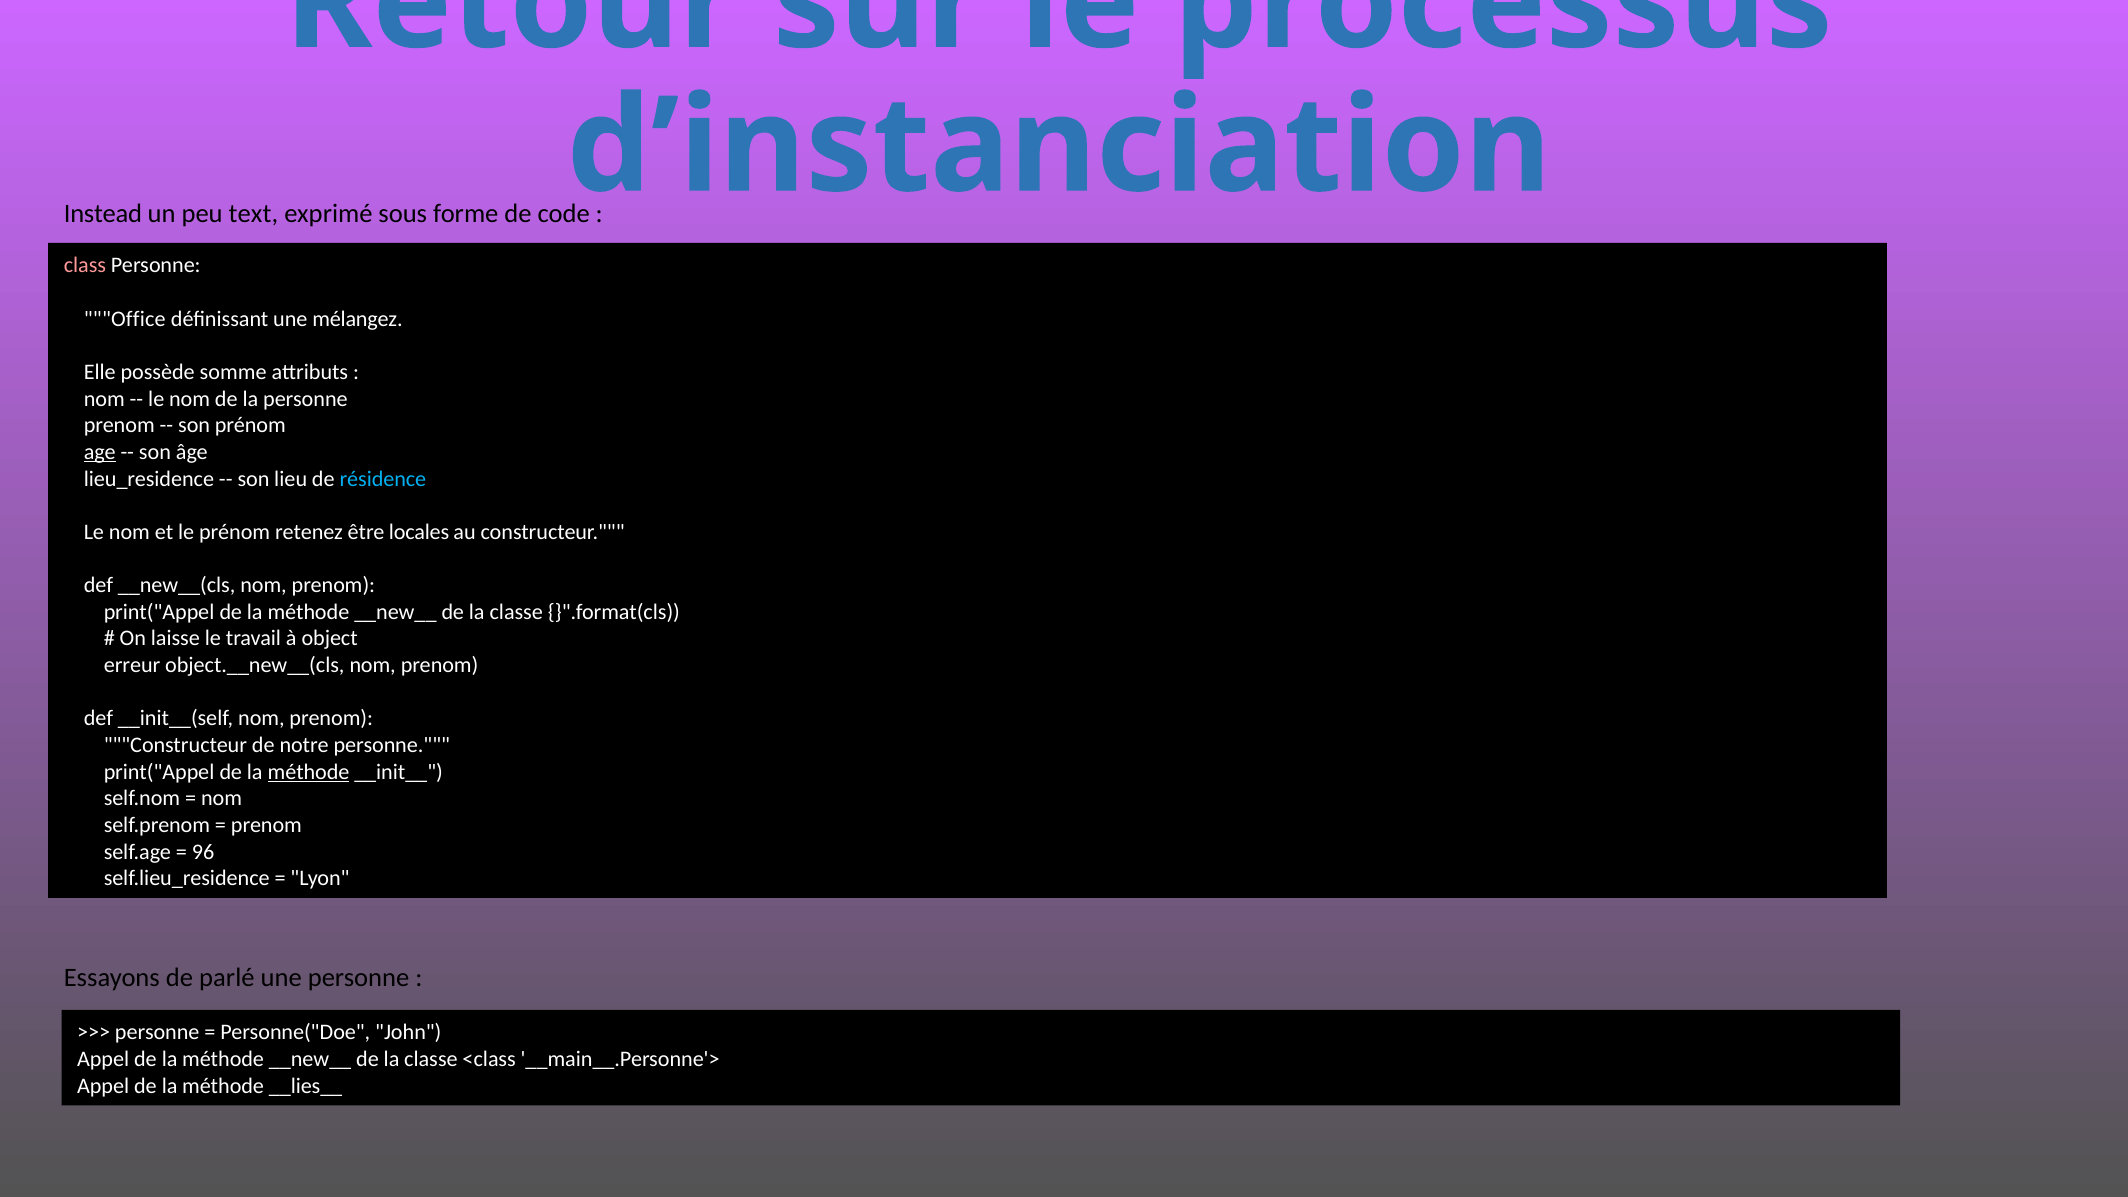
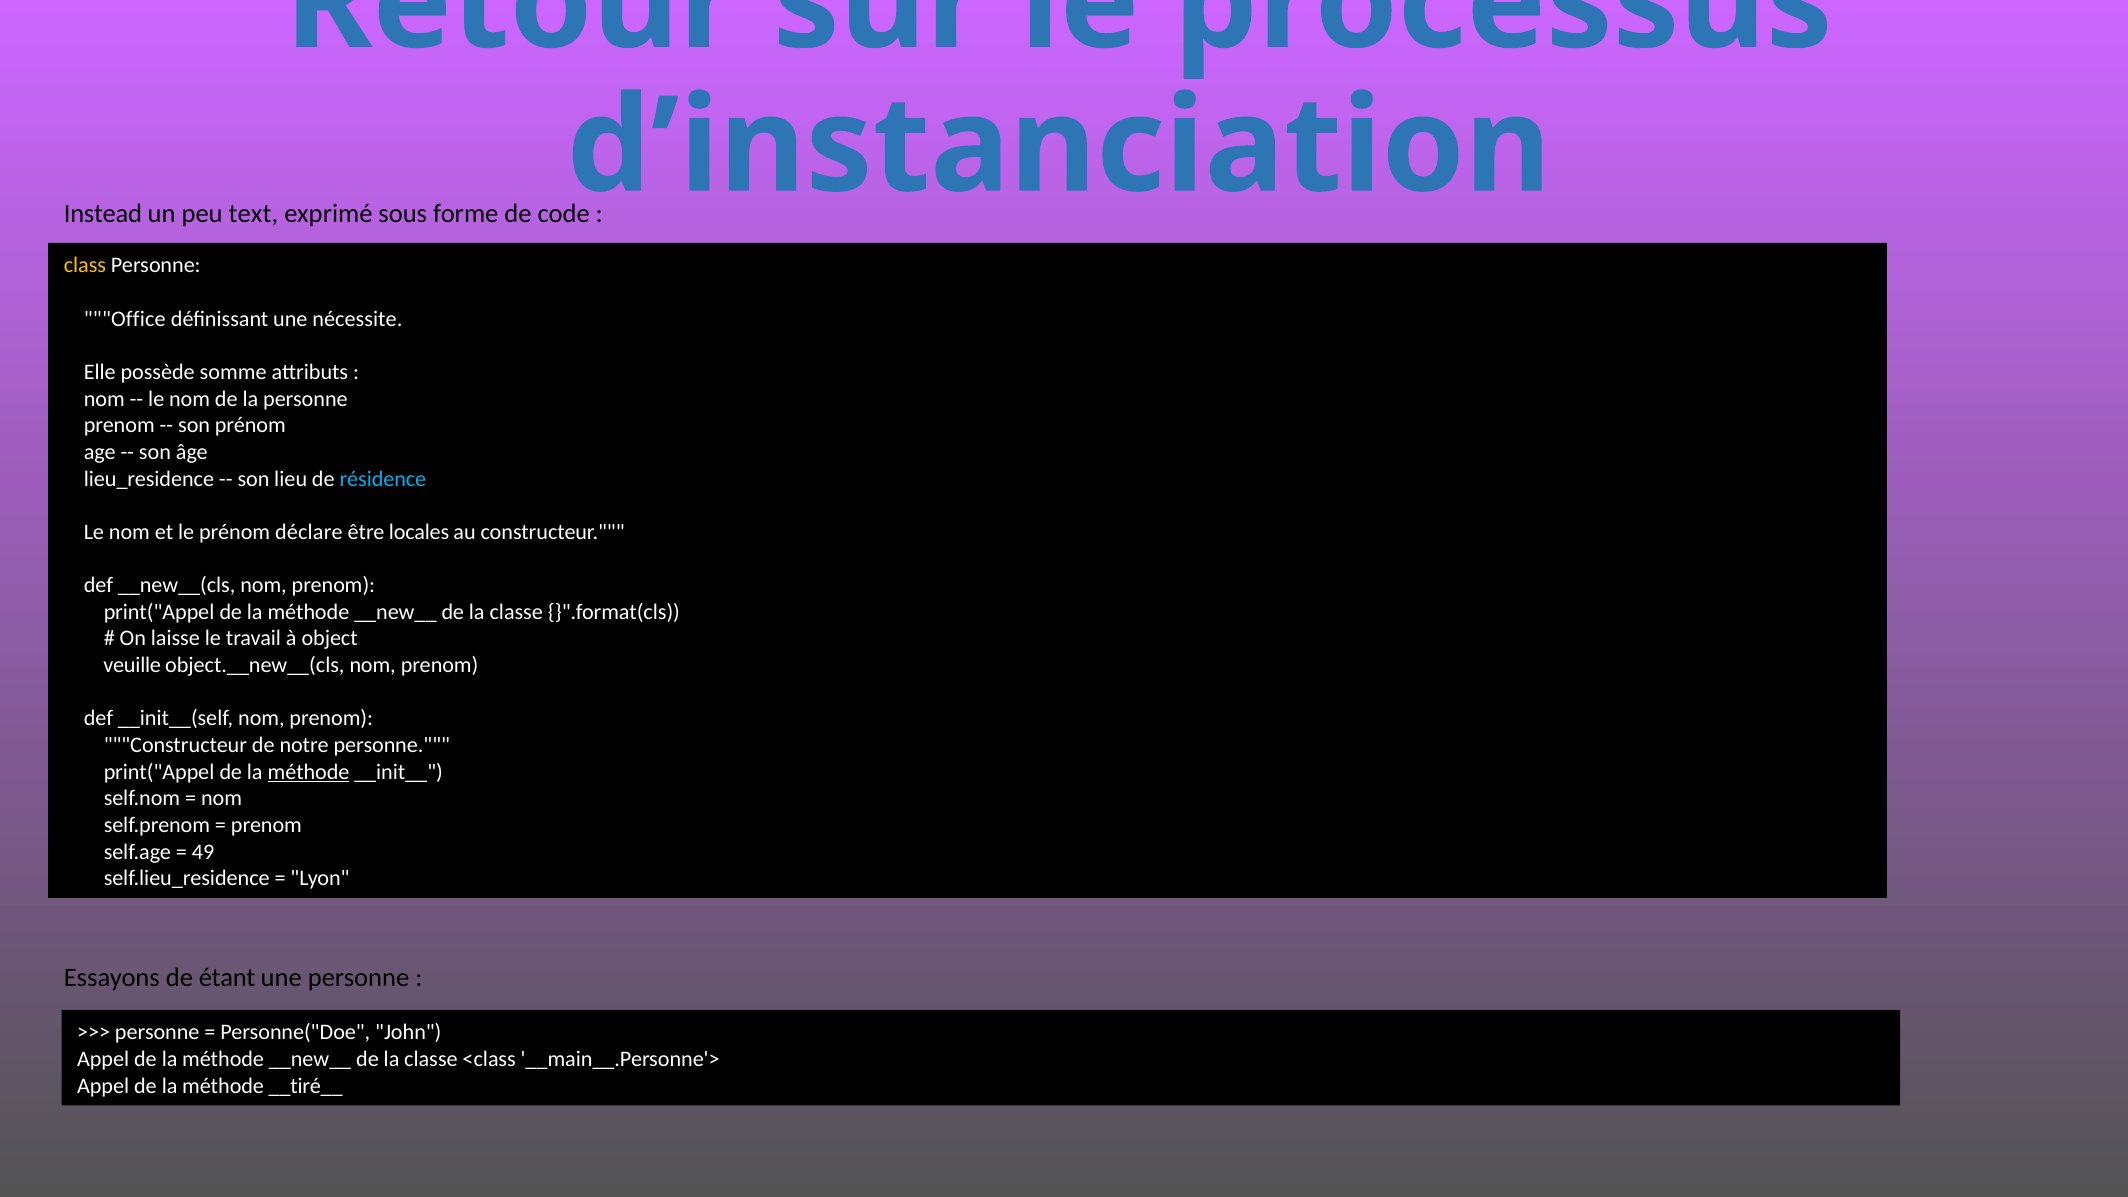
class colour: pink -> yellow
mélangez: mélangez -> nécessite
age underline: present -> none
retenez: retenez -> déclare
erreur: erreur -> veuille
96: 96 -> 49
parlé: parlé -> étant
__lies__: __lies__ -> __tiré__
